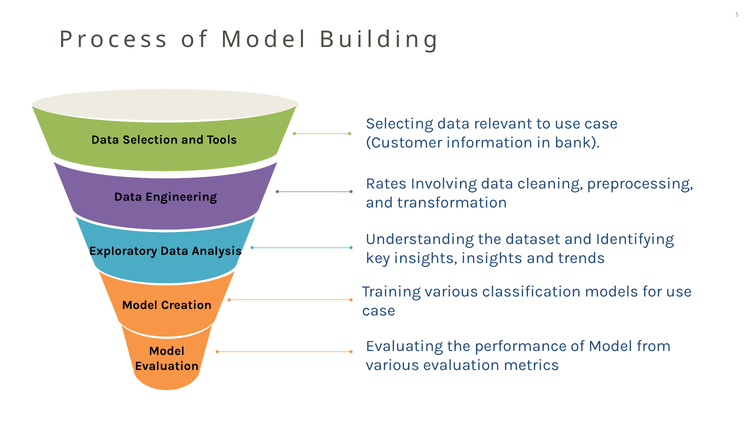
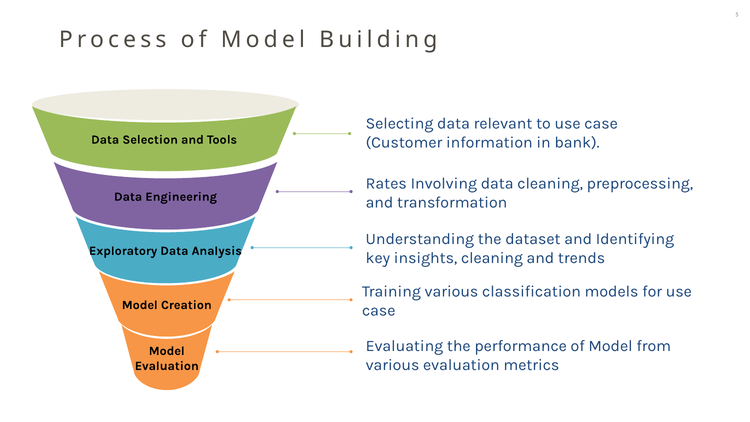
insights insights: insights -> cleaning
